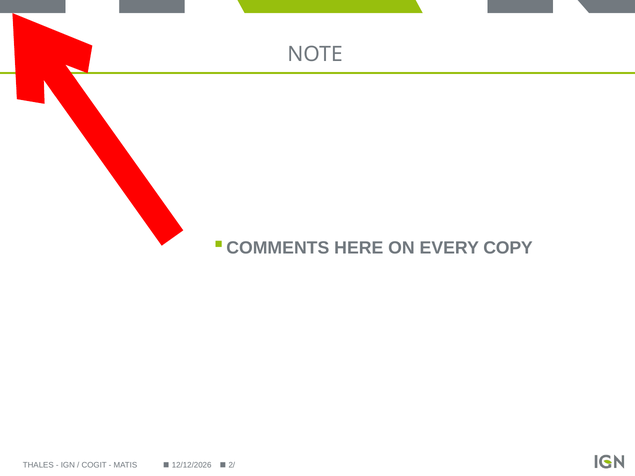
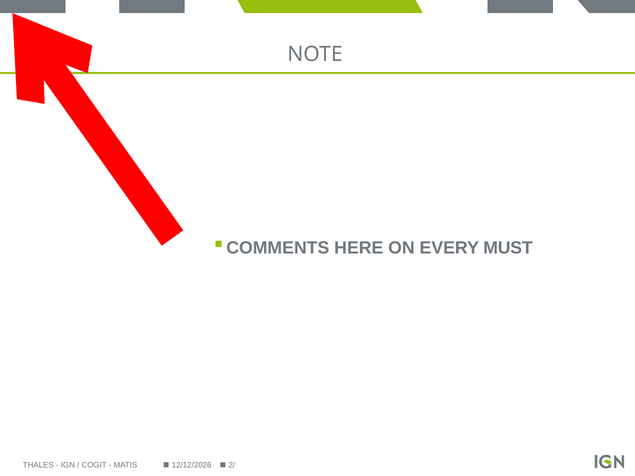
COPY: COPY -> MUST
